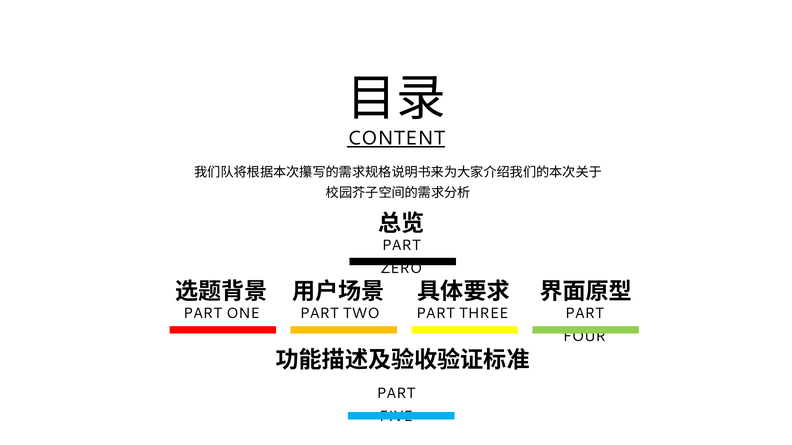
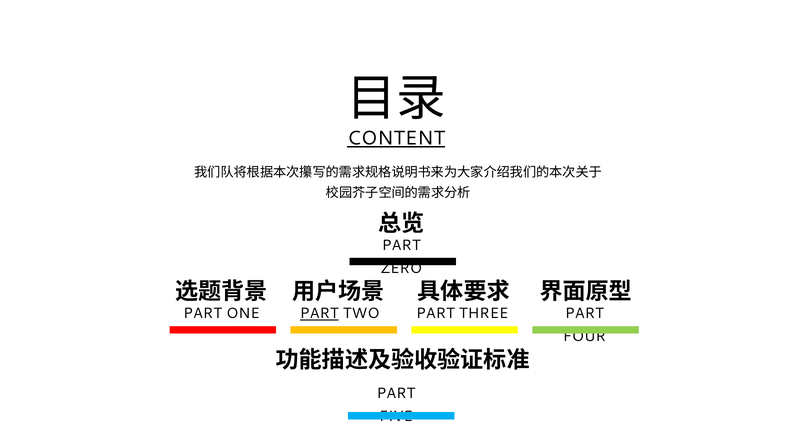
PART at (319, 314) underline: none -> present
